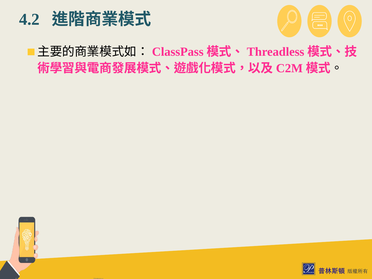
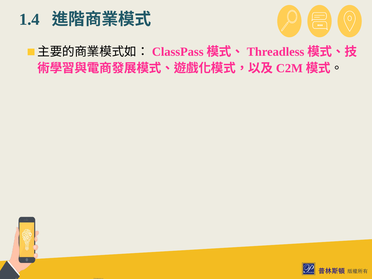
4.2: 4.2 -> 1.4
